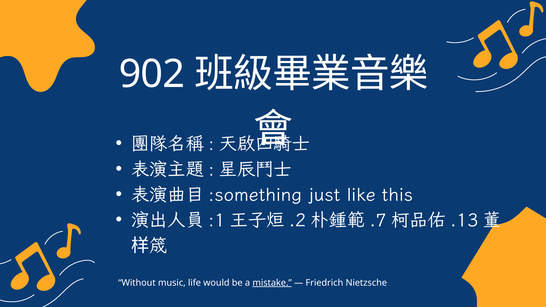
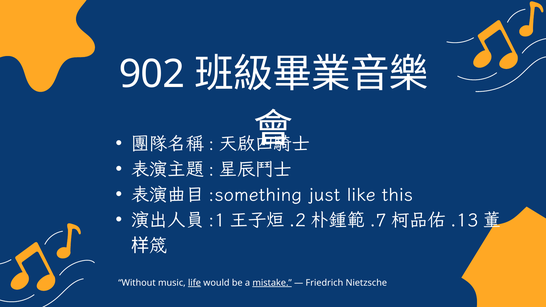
life underline: none -> present
